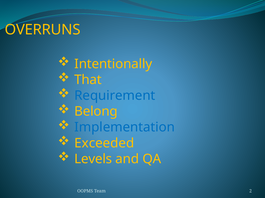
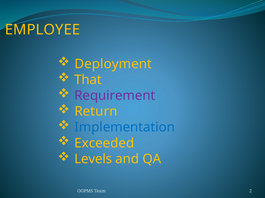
OVERRUNS: OVERRUNS -> EMPLOYEE
Intentionally: Intentionally -> Deployment
Requirement colour: blue -> purple
Belong: Belong -> Return
